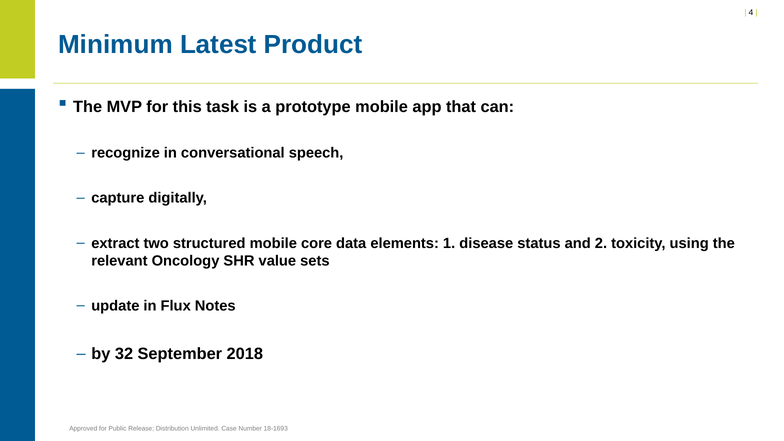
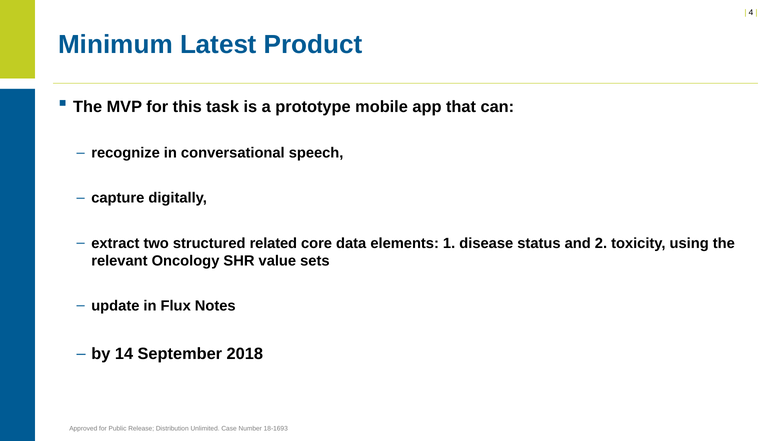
structured mobile: mobile -> related
32: 32 -> 14
